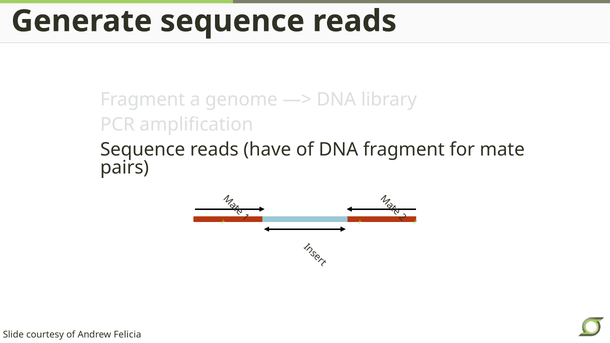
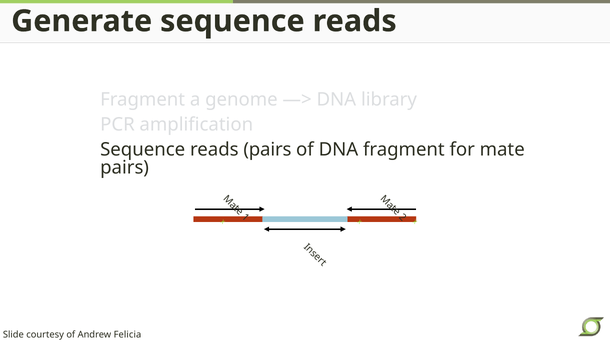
reads have: have -> pairs
